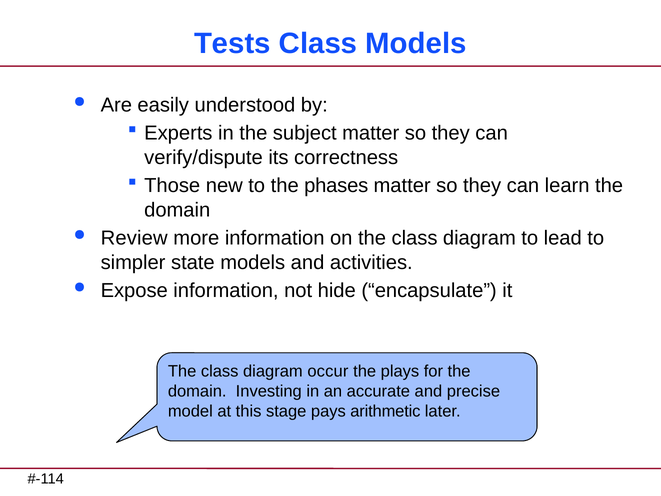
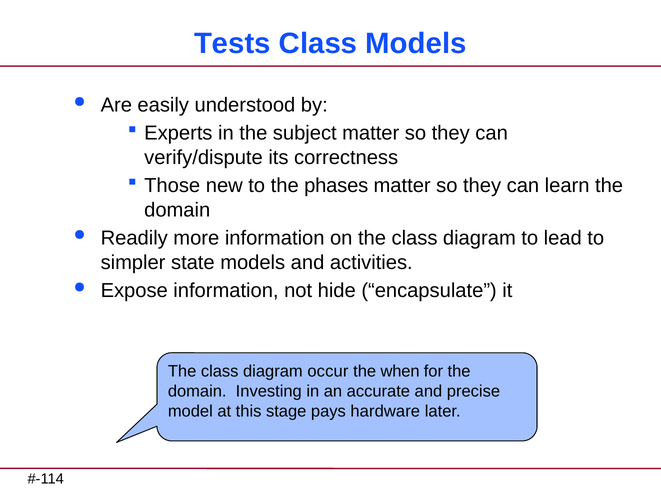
Review: Review -> Readily
plays: plays -> when
arithmetic: arithmetic -> hardware
